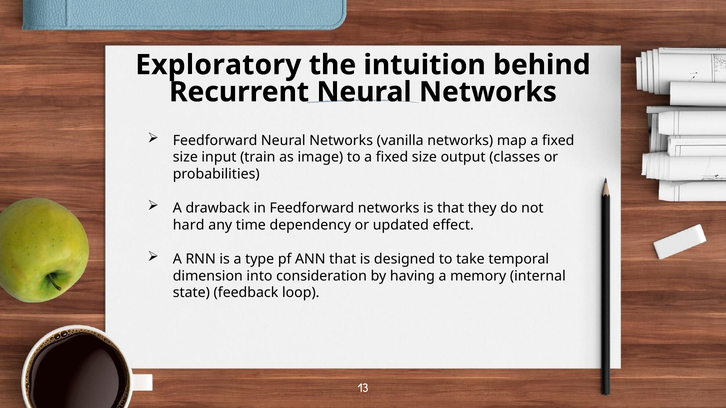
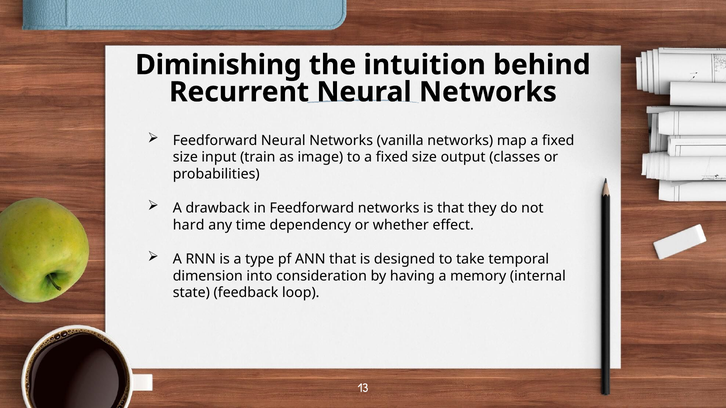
Exploratory: Exploratory -> Diminishing
updated: updated -> whether
